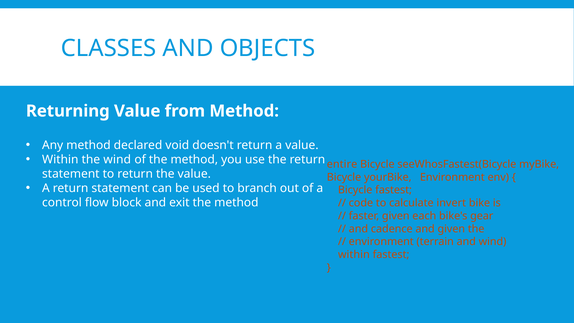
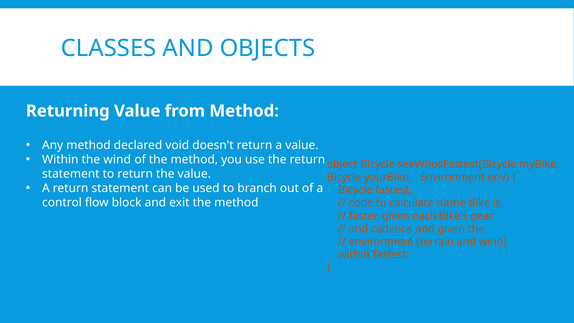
entire: entire -> object
invert: invert -> name
